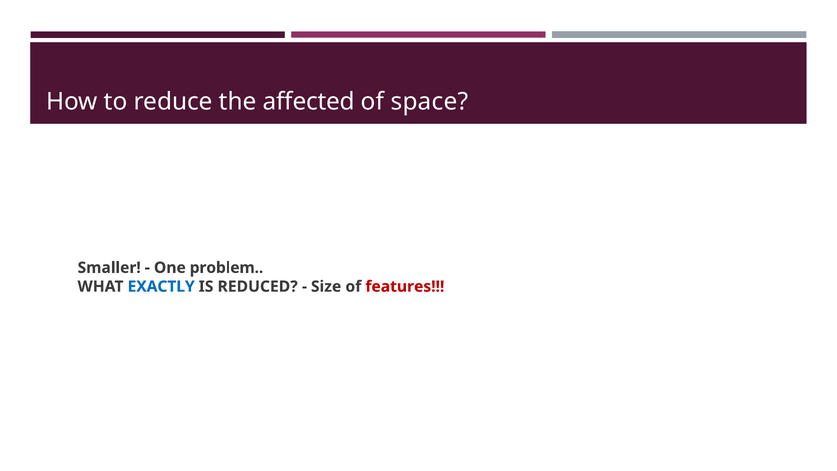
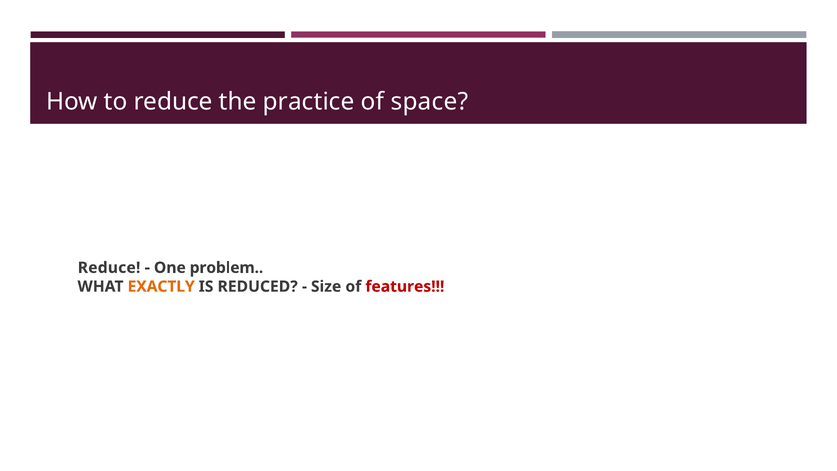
affected: affected -> practice
Smaller at (109, 268): Smaller -> Reduce
EXACTLY colour: blue -> orange
